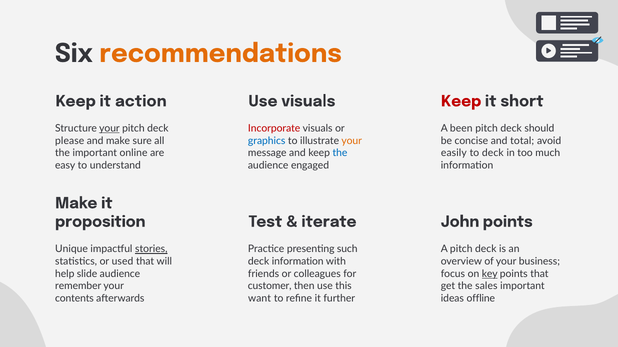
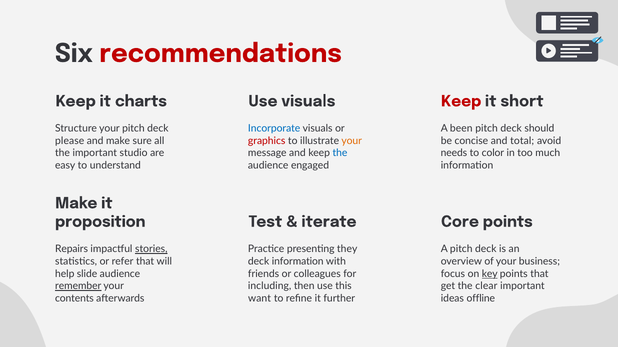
recommendations colour: orange -> red
action: action -> charts
your at (109, 129) underline: present -> none
Incorporate colour: red -> blue
graphics colour: blue -> red
online: online -> studio
easily: easily -> needs
to deck: deck -> color
John: John -> Core
Unique: Unique -> Repairs
such: such -> they
used: used -> refer
remember underline: none -> present
customer: customer -> including
sales: sales -> clear
